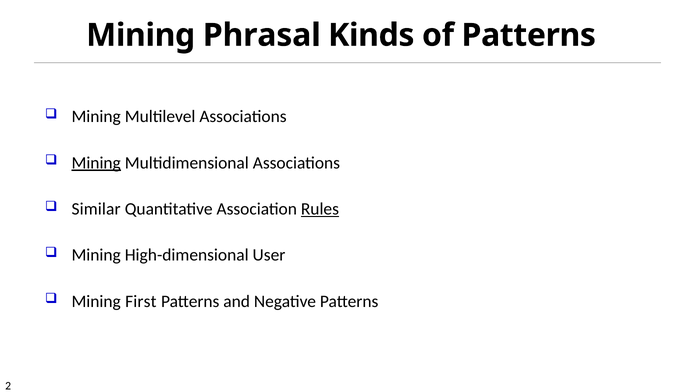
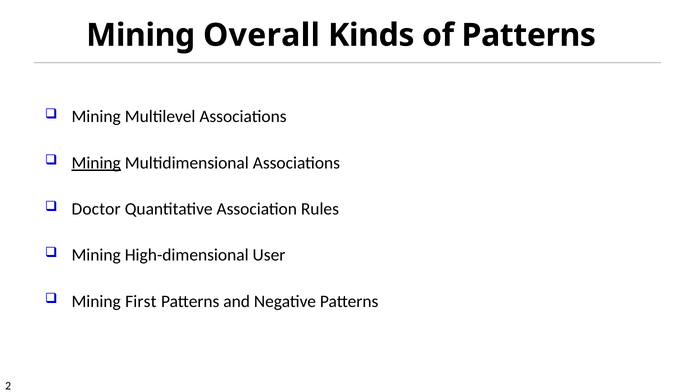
Phrasal: Phrasal -> Overall
Similar: Similar -> Doctor
Rules underline: present -> none
